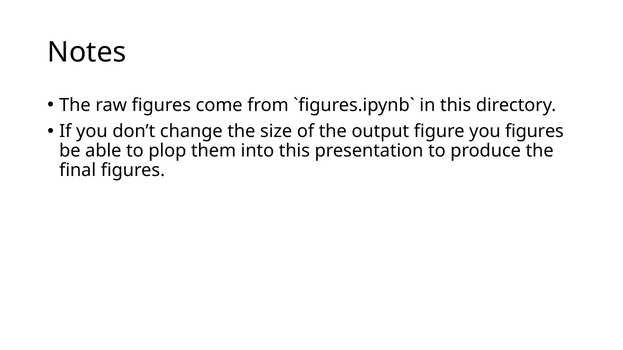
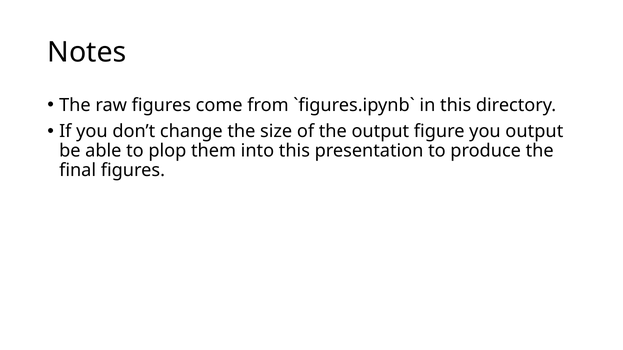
you figures: figures -> output
